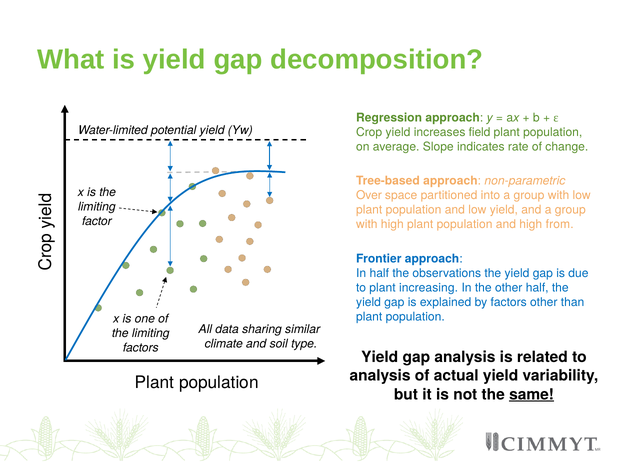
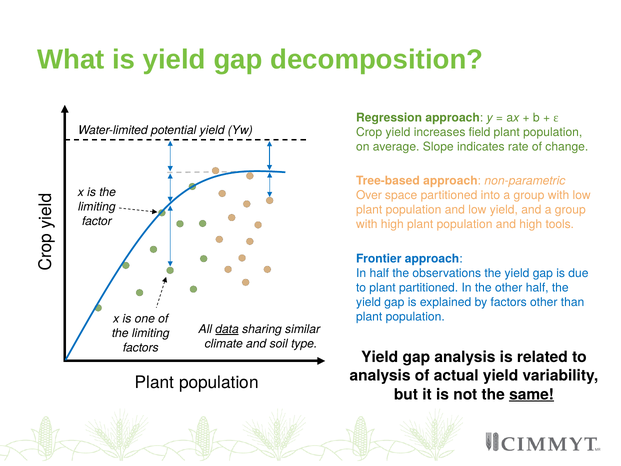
from: from -> tools
plant increasing: increasing -> partitioned
data underline: none -> present
